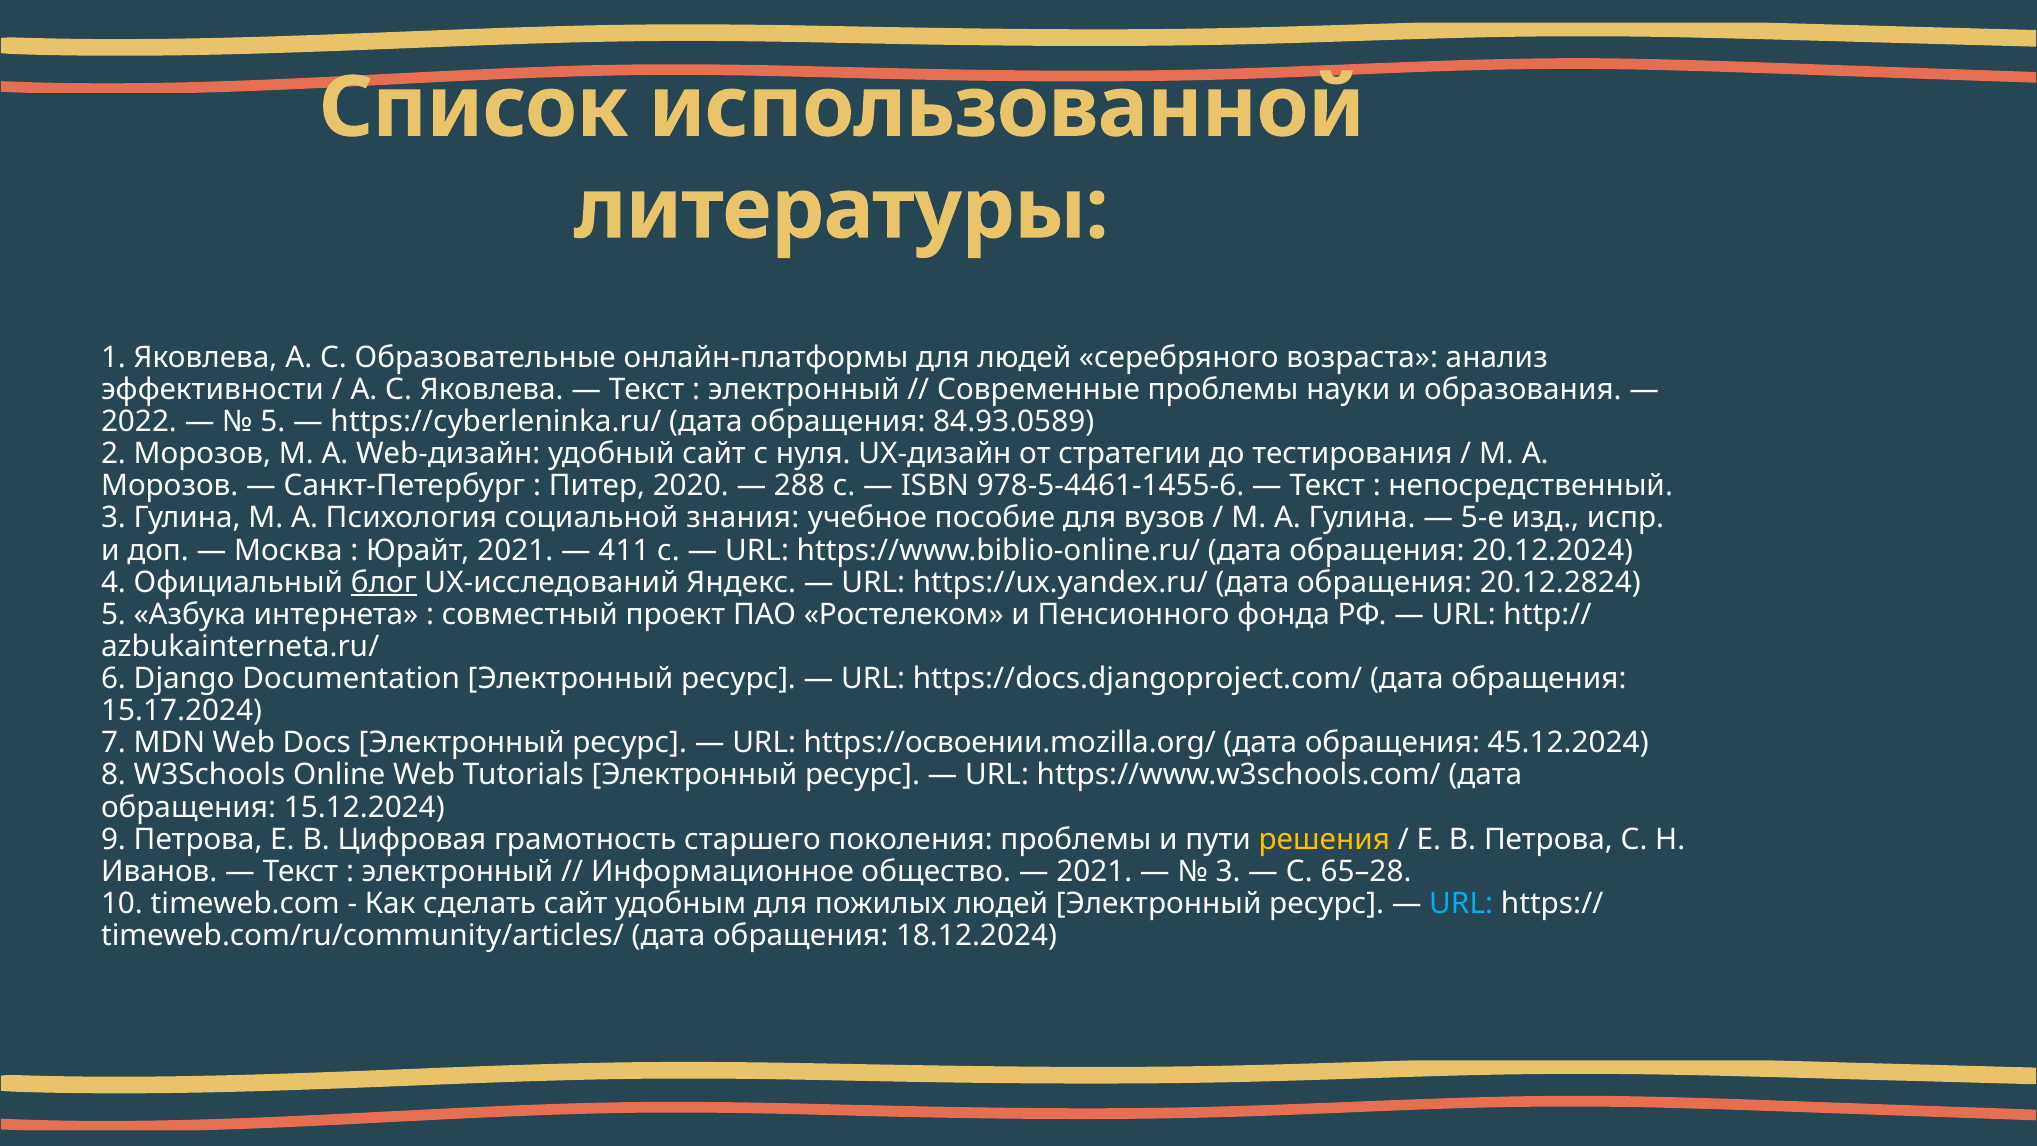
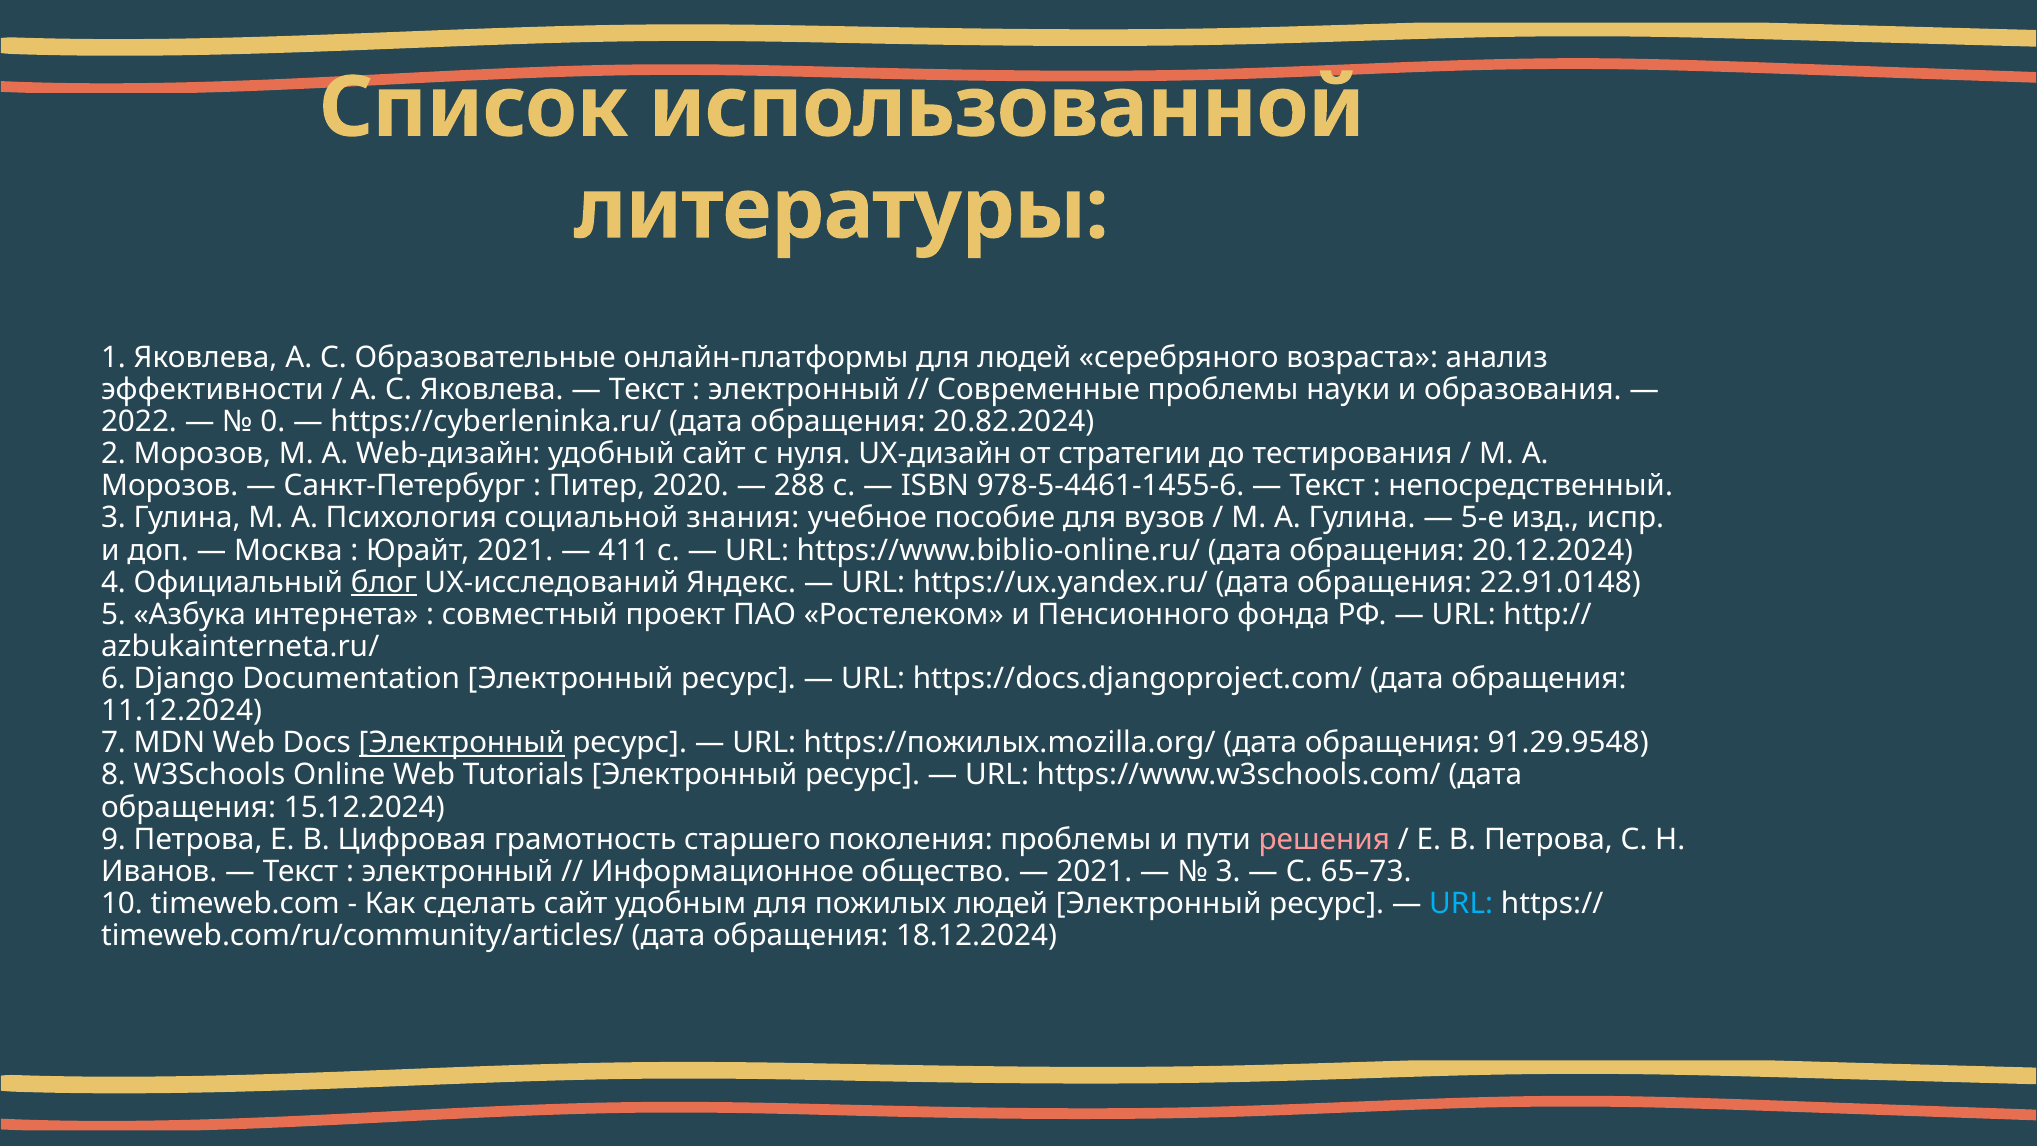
5 at (273, 422): 5 -> 0
84.93.0589: 84.93.0589 -> 20.82.2024
20.12.2824: 20.12.2824 -> 22.91.0148
15.17.2024: 15.17.2024 -> 11.12.2024
Электронный at (462, 743) underline: none -> present
https://освоении.mozilla.org/: https://освоении.mozilla.org/ -> https://пожилых.mozilla.org/
45.12.2024: 45.12.2024 -> 91.29.9548
решения colour: yellow -> pink
65–28: 65–28 -> 65–73
